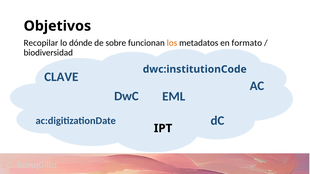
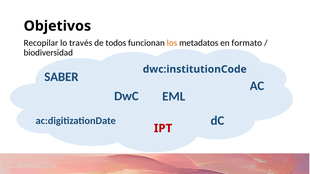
dónde: dónde -> través
sobre: sobre -> todos
CLAVE: CLAVE -> SABER
IPT colour: black -> red
